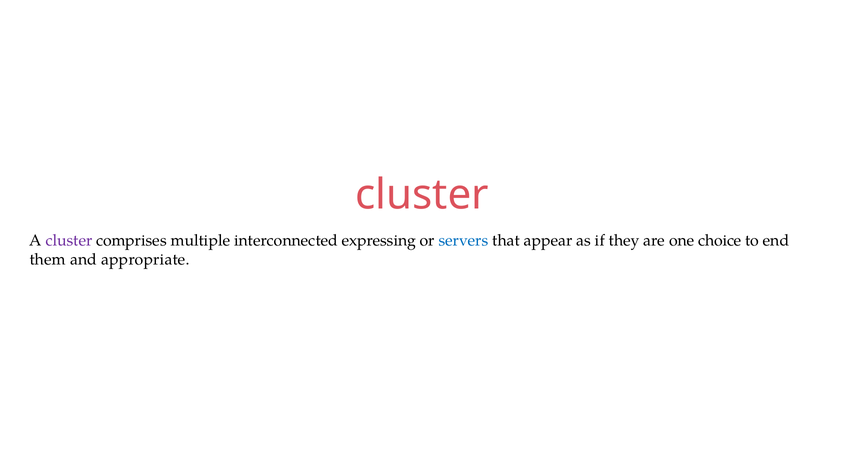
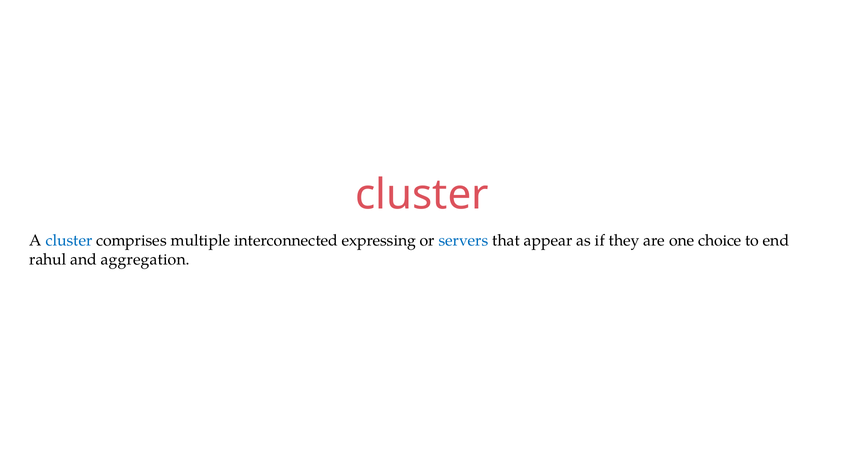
cluster at (69, 241) colour: purple -> blue
them: them -> rahul
appropriate: appropriate -> aggregation
